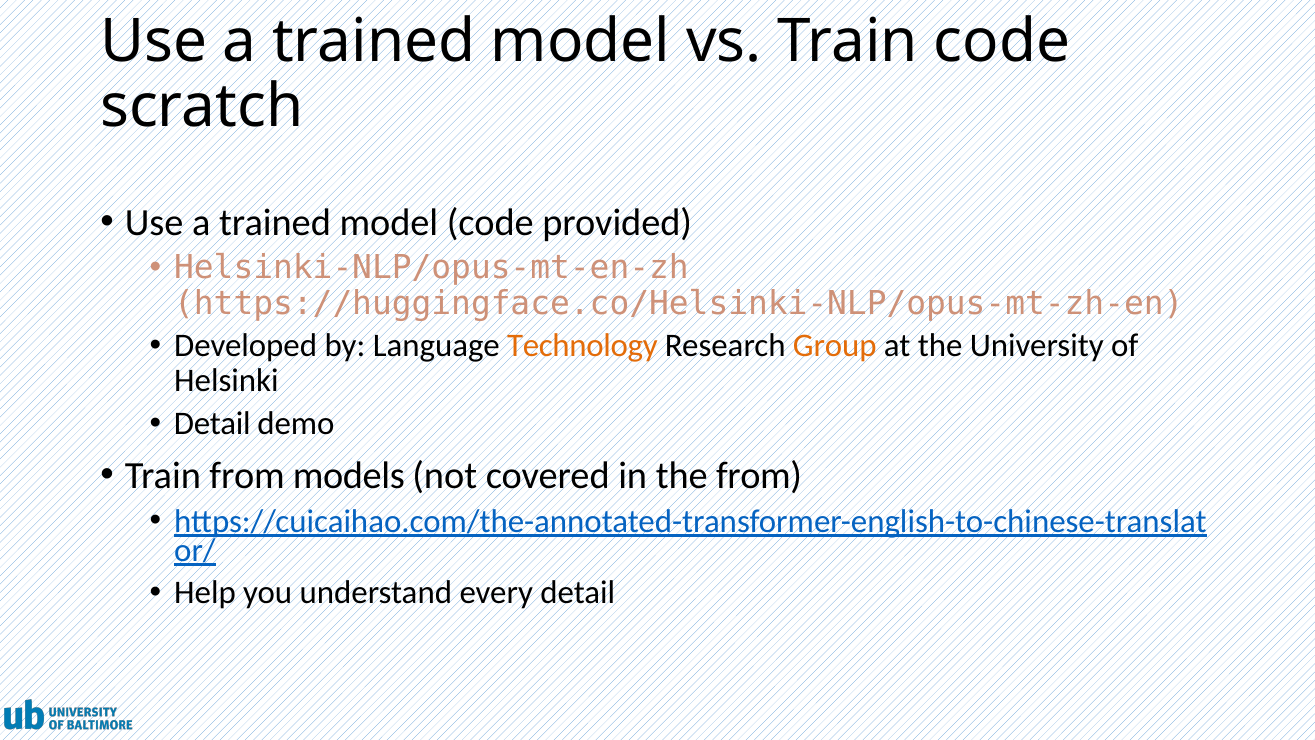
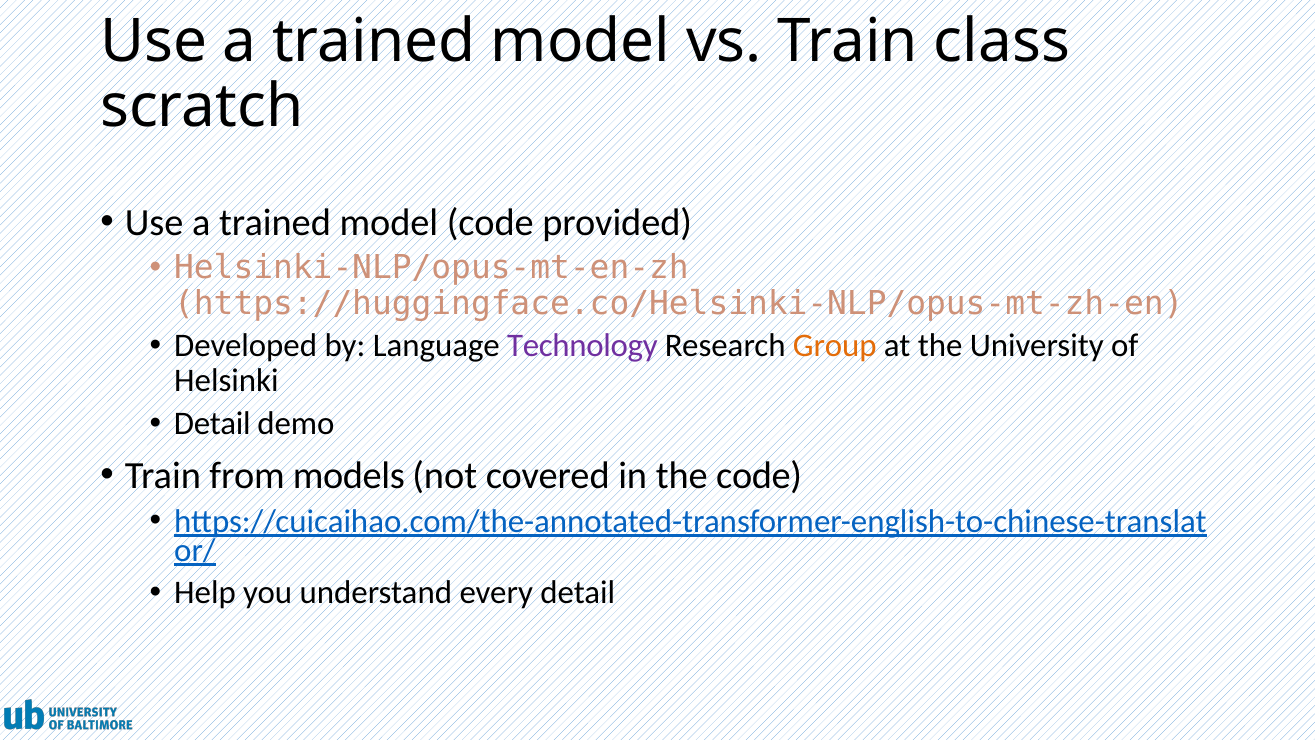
Train code: code -> class
Technology colour: orange -> purple
the from: from -> code
